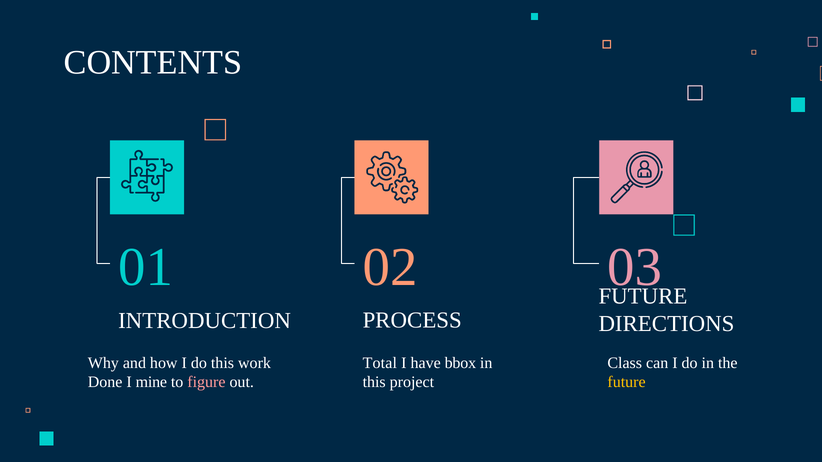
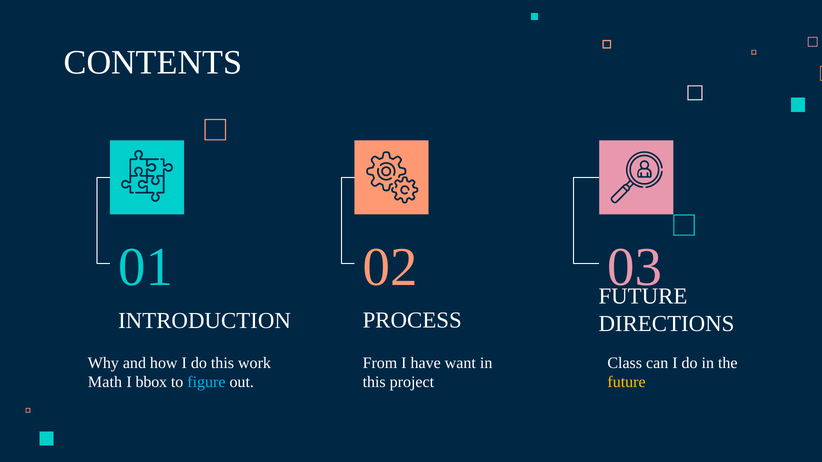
Total: Total -> From
bbox: bbox -> want
Done: Done -> Math
mine: mine -> bbox
figure colour: pink -> light blue
